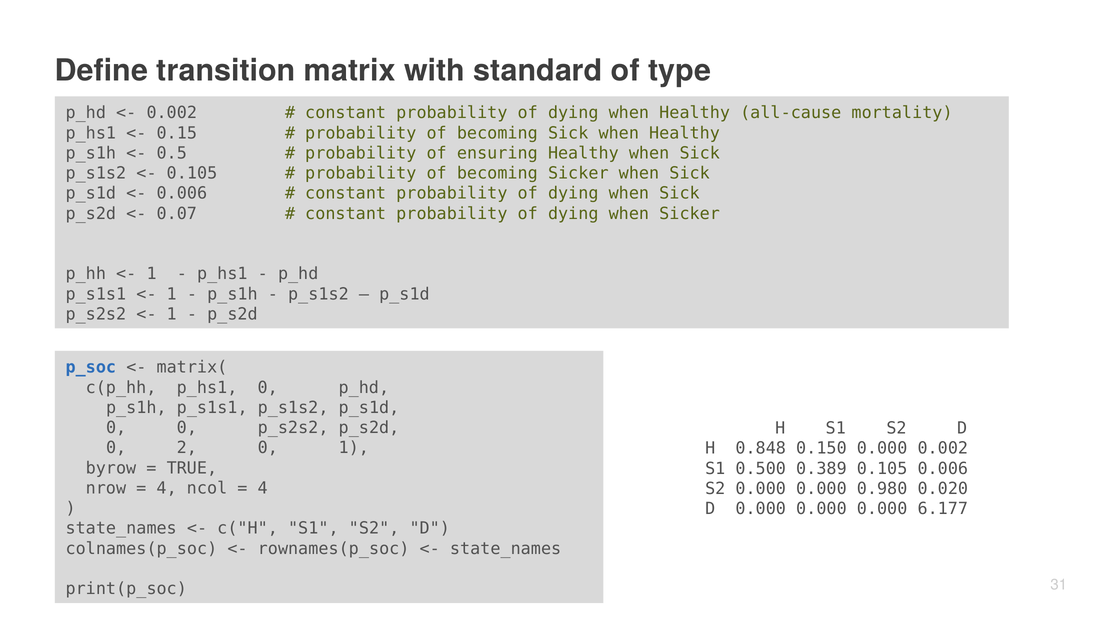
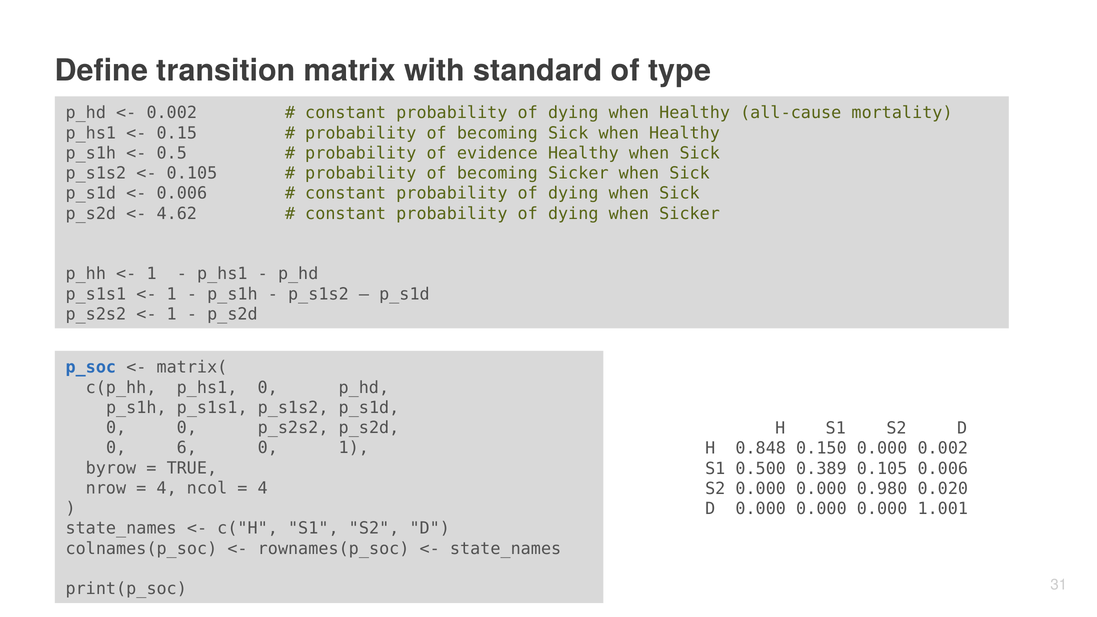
ensuring: ensuring -> evidence
0.07: 0.07 -> 4.62
2: 2 -> 6
6.177: 6.177 -> 1.001
